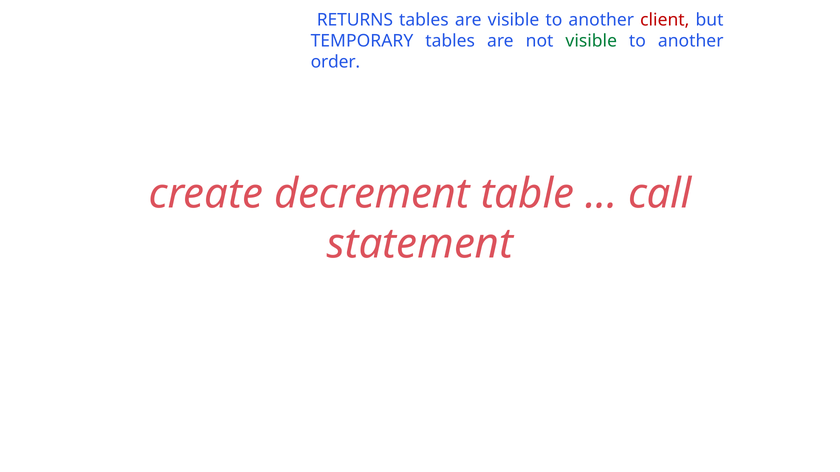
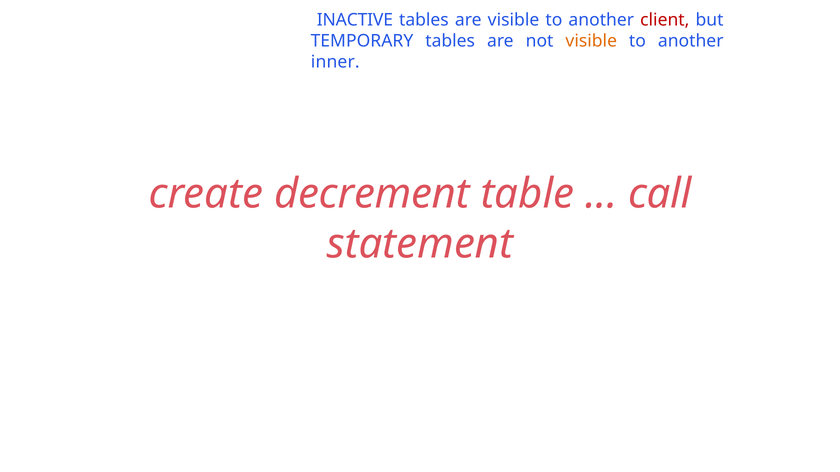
RETURNS: RETURNS -> INACTIVE
visible at (591, 41) colour: green -> orange
order: order -> inner
